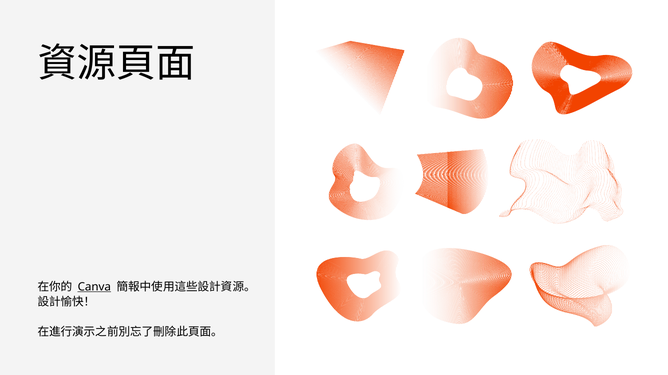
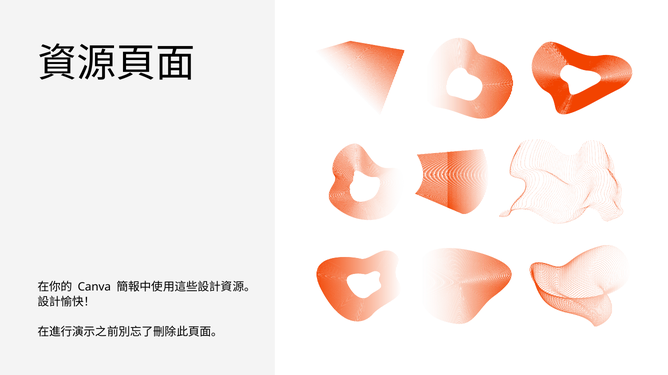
Canva underline: present -> none
